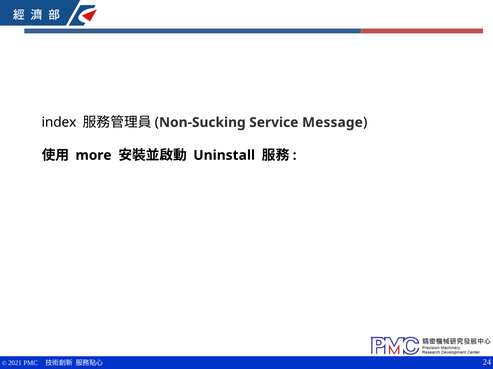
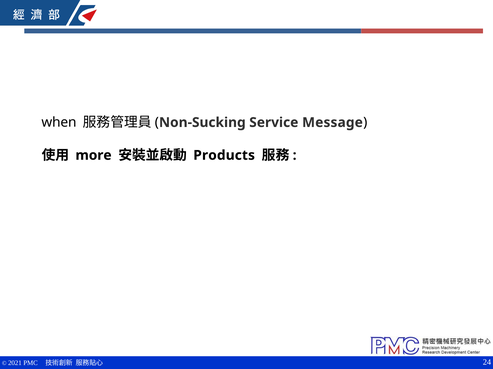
index: index -> when
Uninstall: Uninstall -> Products
